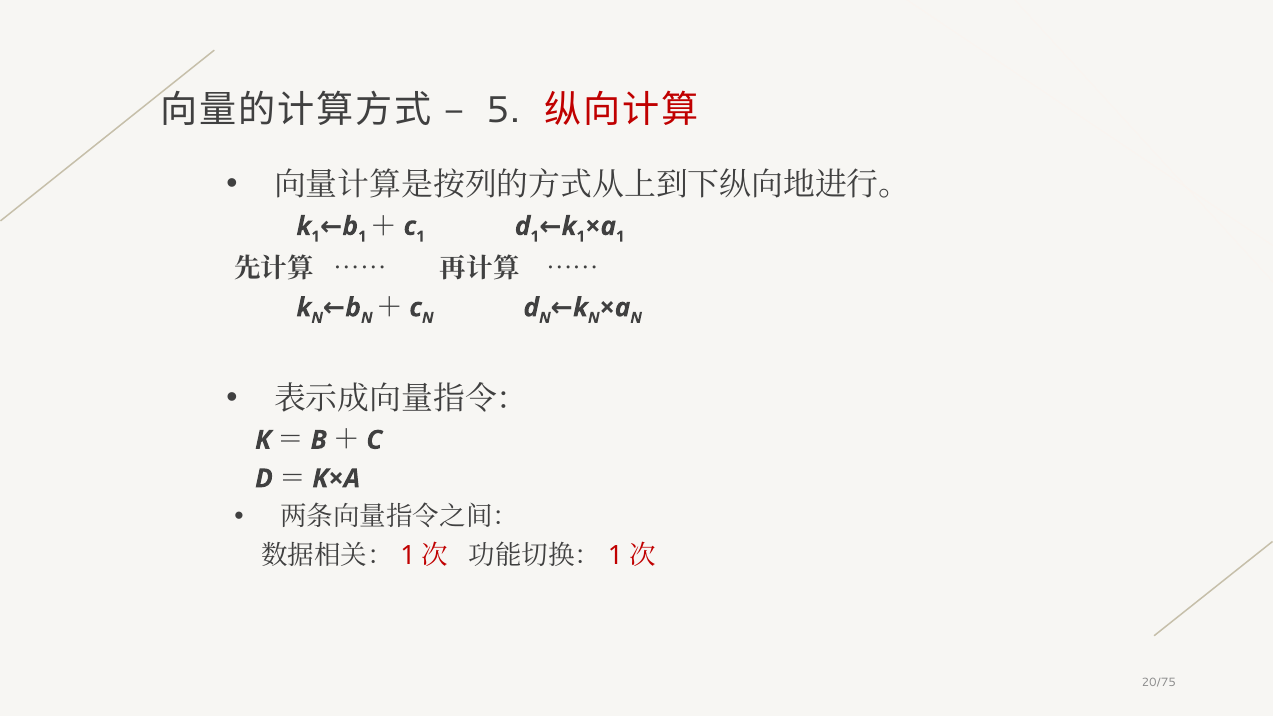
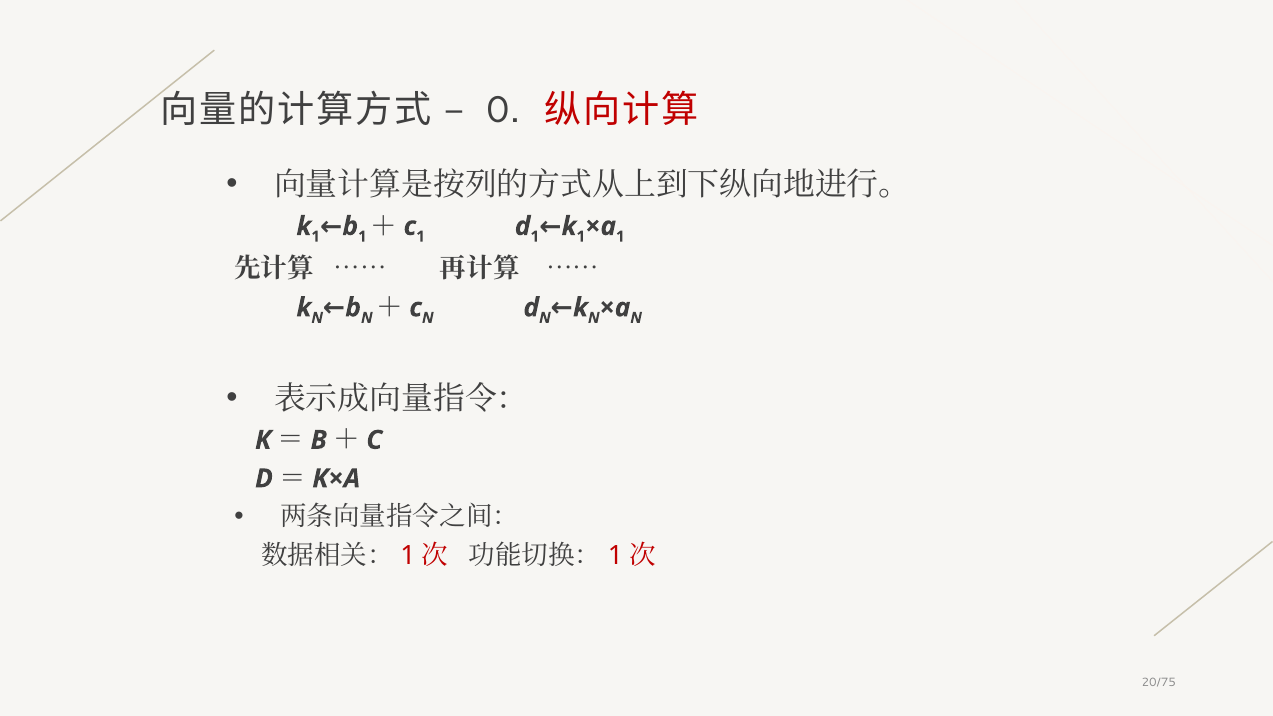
5: 5 -> 0
